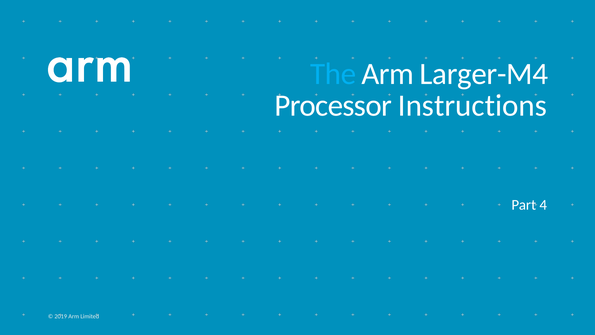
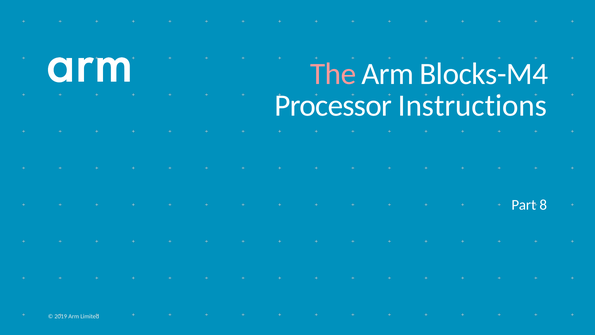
The colour: light blue -> pink
Larger-M4: Larger-M4 -> Blocks-M4
4: 4 -> 8
